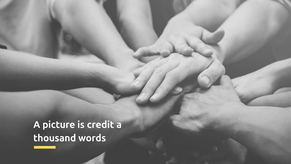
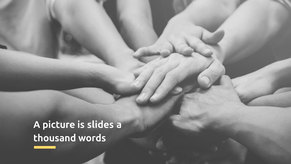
credit: credit -> slides
